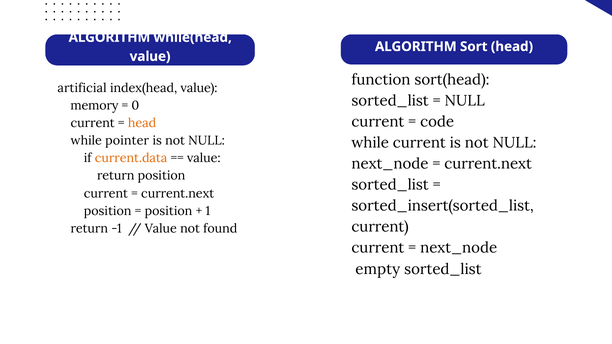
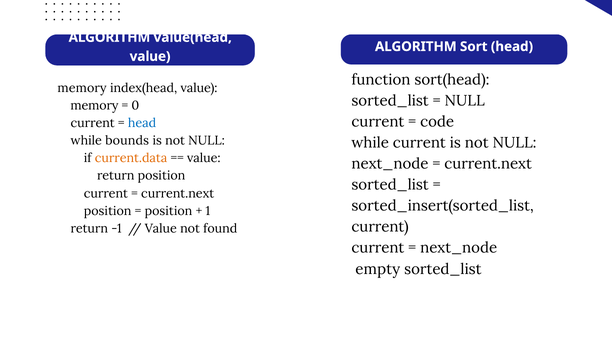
while(head: while(head -> value(head
artificial at (82, 88): artificial -> memory
head at (142, 123) colour: orange -> blue
pointer: pointer -> bounds
